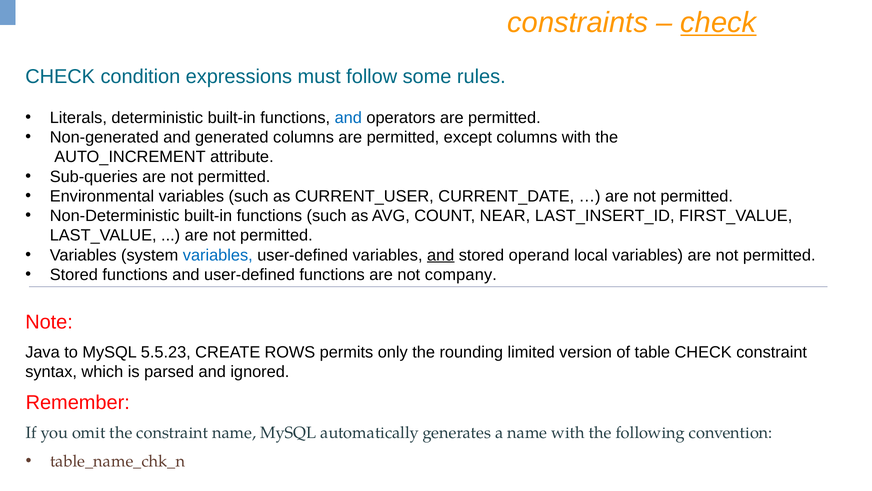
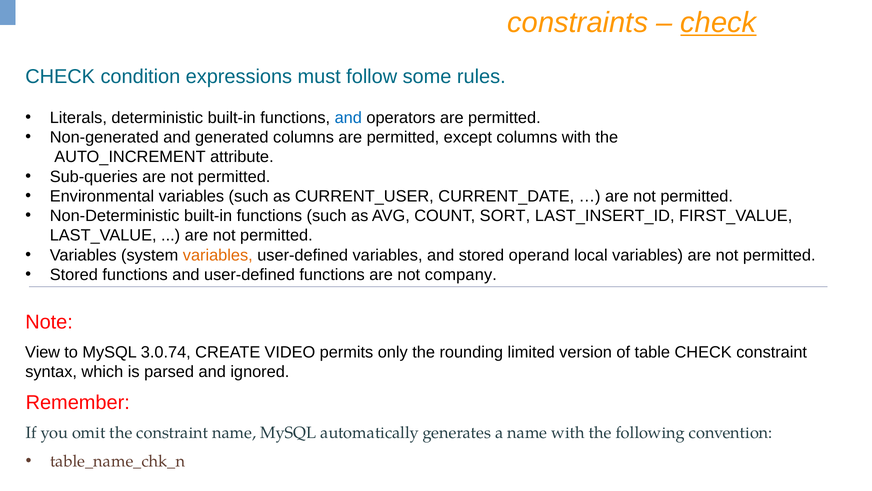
NEAR: NEAR -> SORT
variables at (218, 255) colour: blue -> orange
and at (441, 255) underline: present -> none
Java: Java -> View
5.5.23: 5.5.23 -> 3.0.74
ROWS: ROWS -> VIDEO
